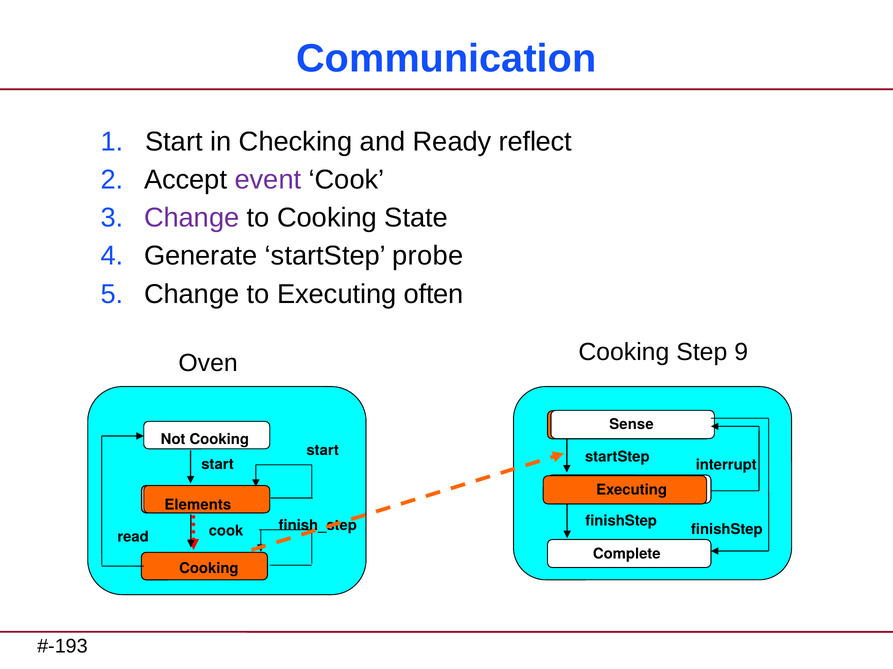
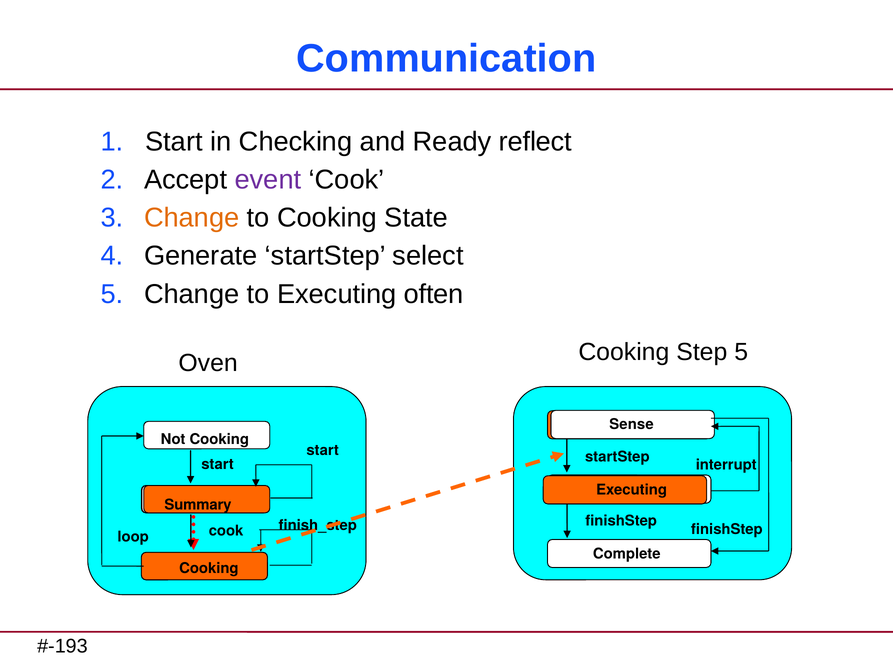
Change at (192, 218) colour: purple -> orange
probe: probe -> select
Step 9: 9 -> 5
Elements: Elements -> Summary
read: read -> loop
